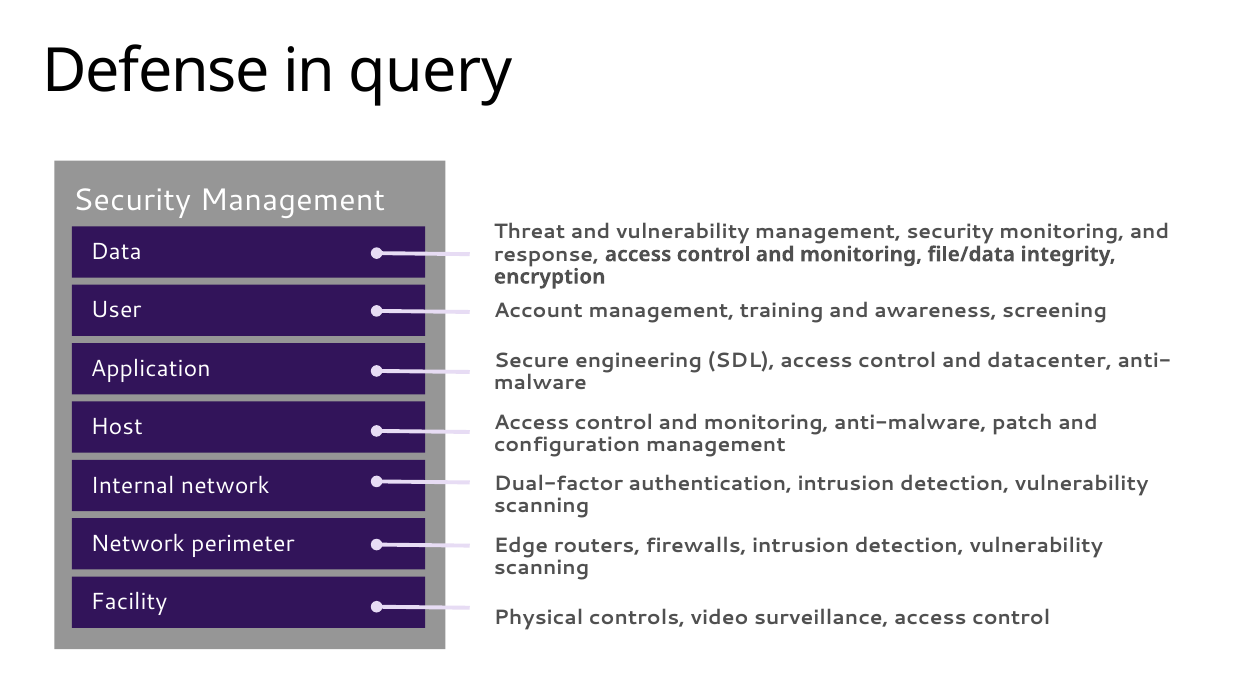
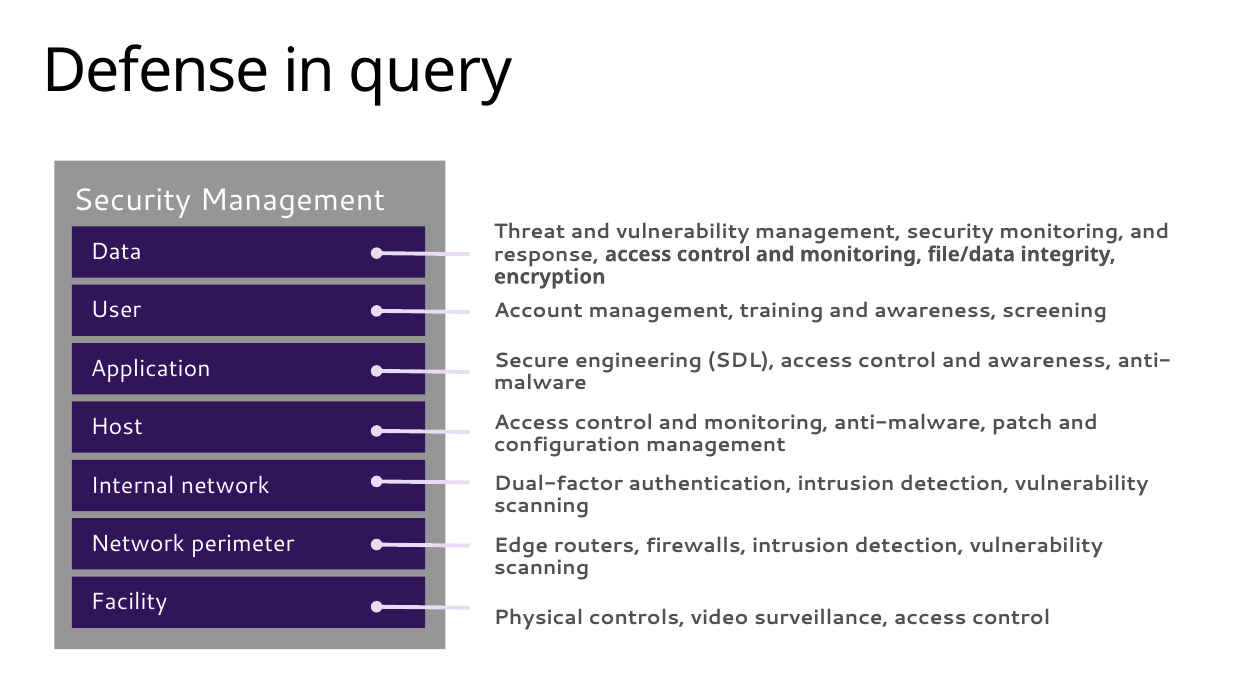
control and datacenter: datacenter -> awareness
